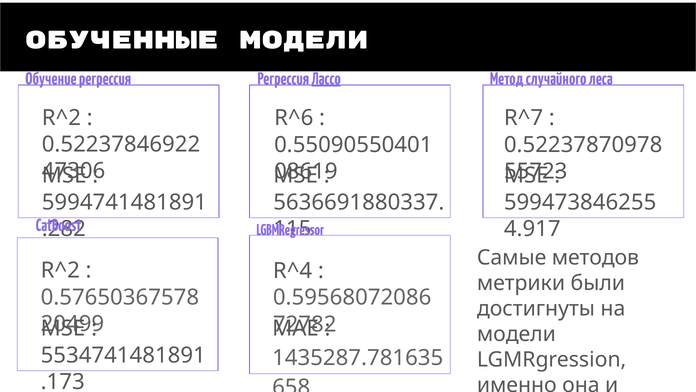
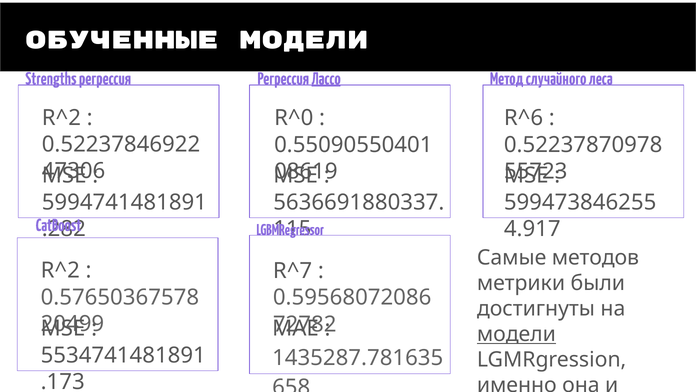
Обучение: Обучение -> Strengths
R^6: R^6 -> R^0
R^7: R^7 -> R^6
R^4: R^4 -> R^7
модели at (516, 334) underline: none -> present
